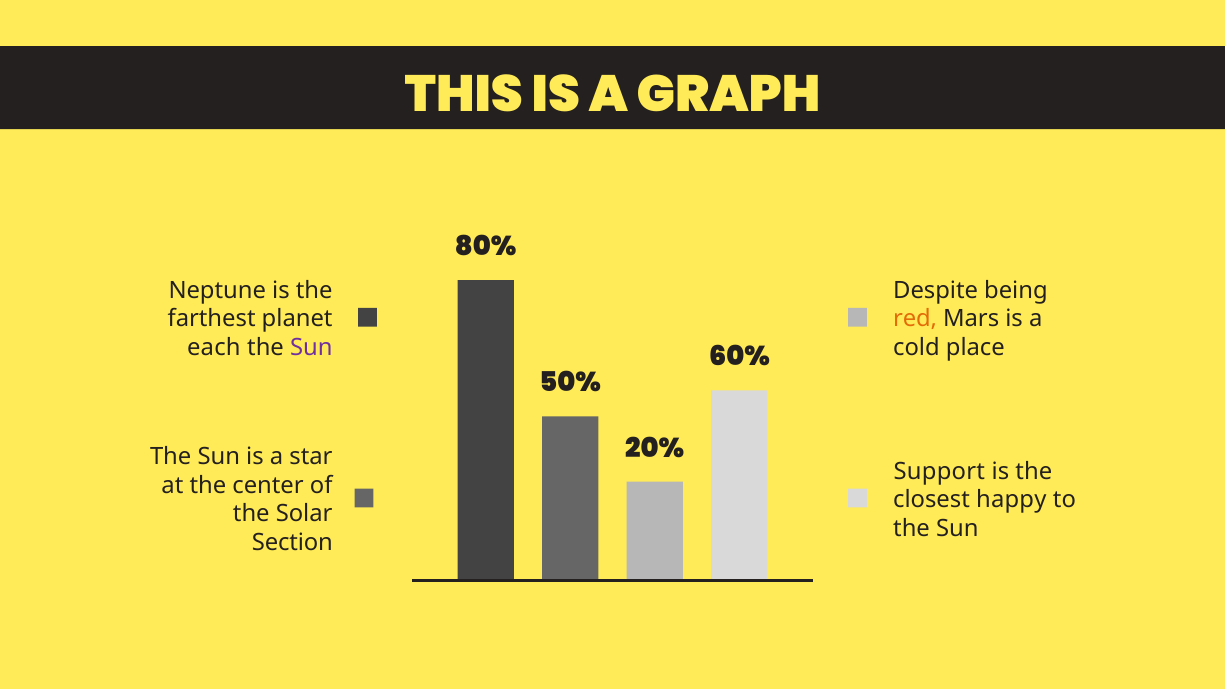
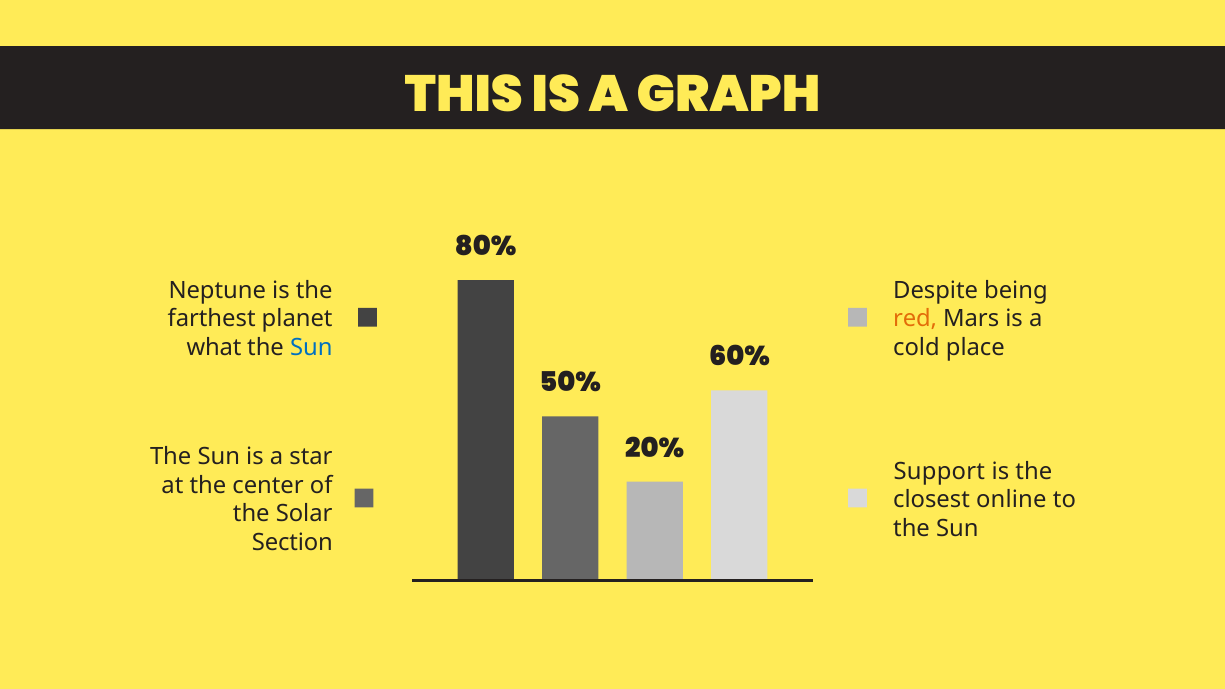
each: each -> what
Sun at (311, 348) colour: purple -> blue
happy: happy -> online
